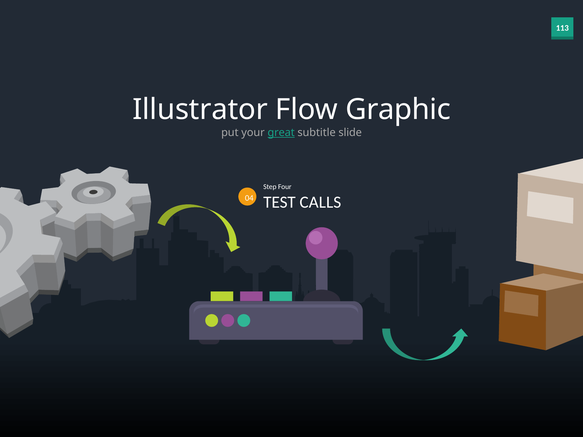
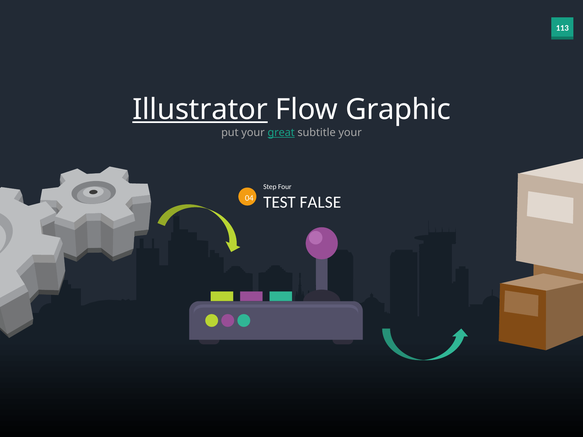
Illustrator underline: none -> present
subtitle slide: slide -> your
CALLS: CALLS -> FALSE
